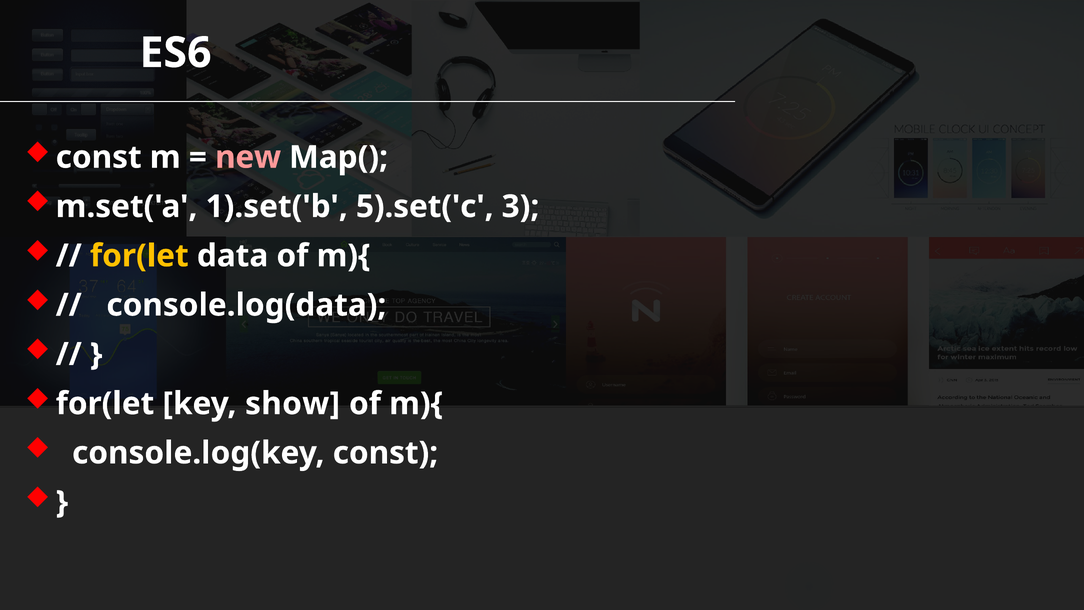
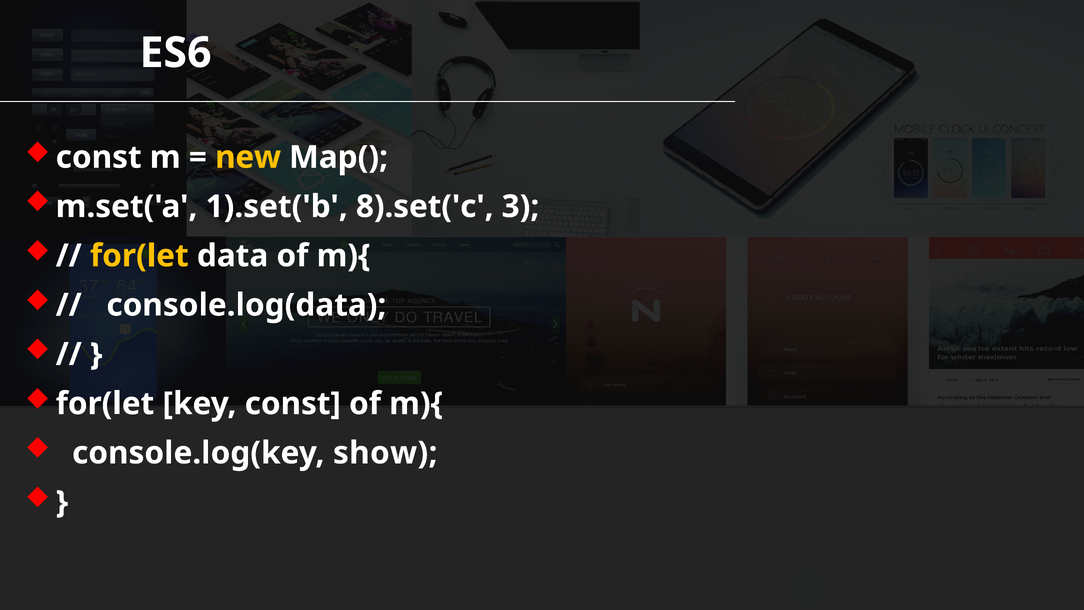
new colour: pink -> yellow
5).set('c: 5).set('c -> 8).set('c
key show: show -> const
console.log(key const: const -> show
